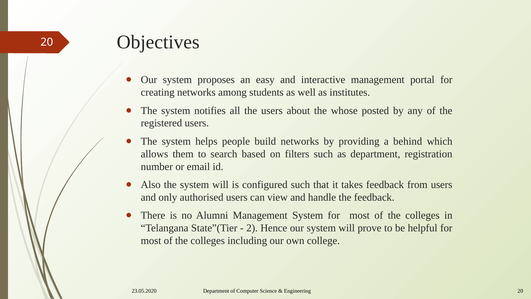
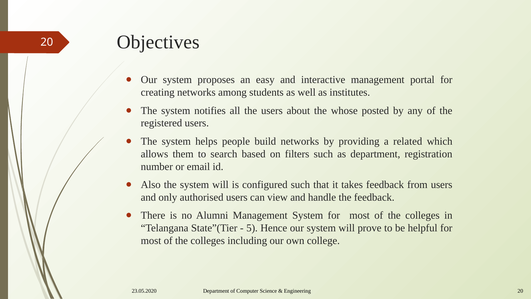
behind: behind -> related
2: 2 -> 5
